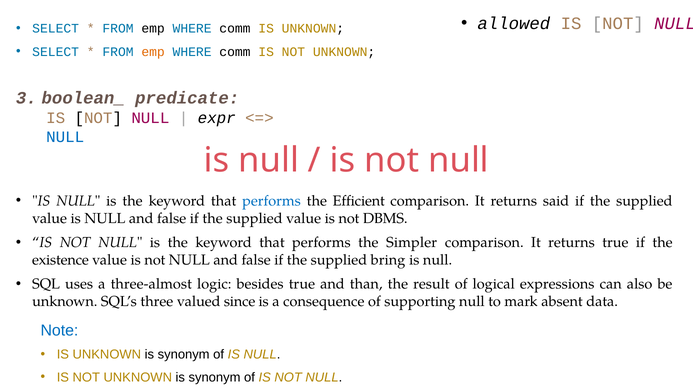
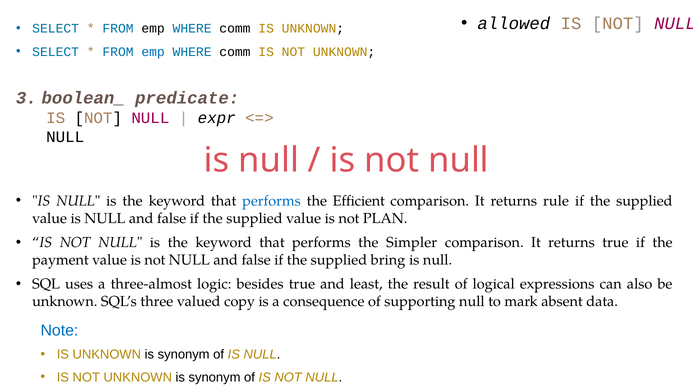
emp at (153, 52) colour: orange -> blue
NULL at (65, 137) colour: blue -> black
said: said -> rule
DBMS: DBMS -> PLAN
existence: existence -> payment
than: than -> least
since: since -> copy
